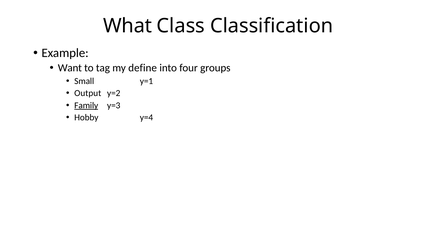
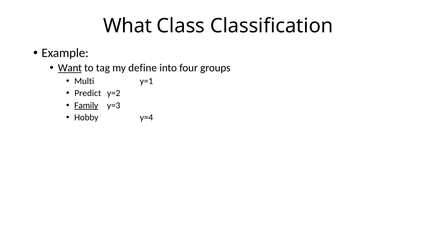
Want underline: none -> present
Small: Small -> Multi
Output: Output -> Predict
